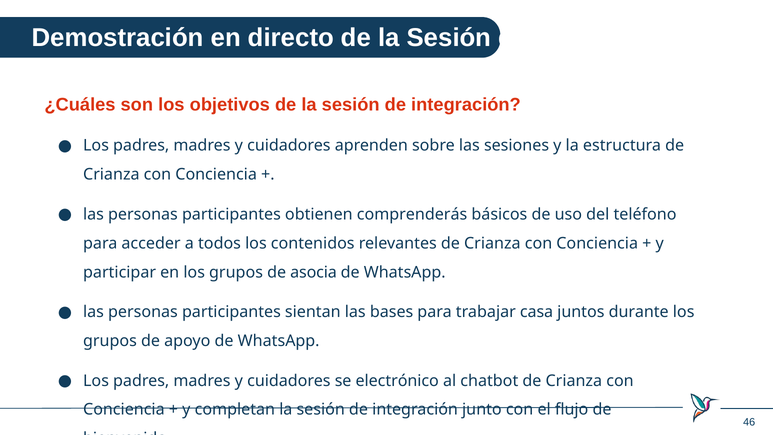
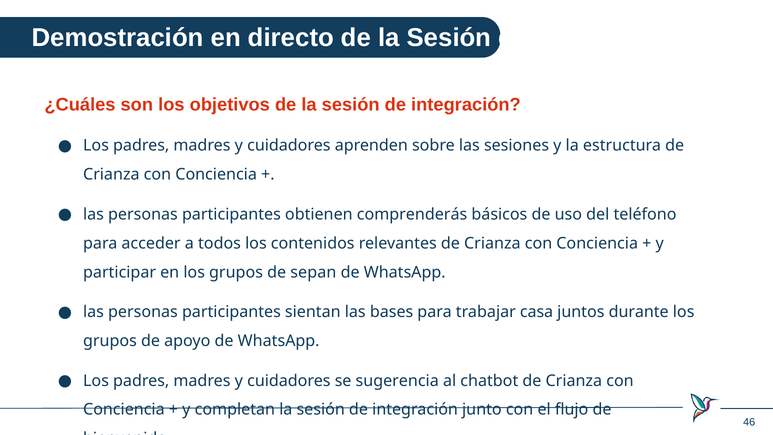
asocia: asocia -> sepan
electrónico: electrónico -> sugerencia
